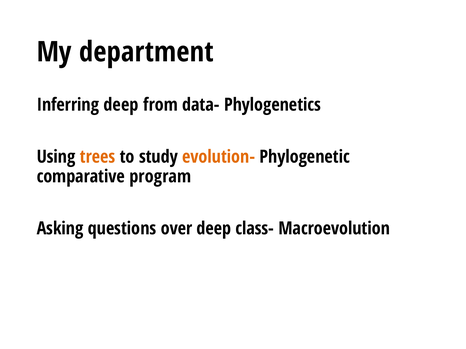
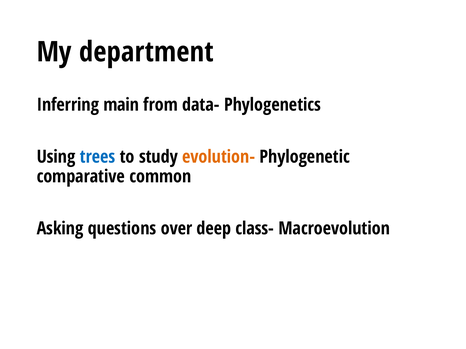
Inferring deep: deep -> main
trees colour: orange -> blue
program: program -> common
